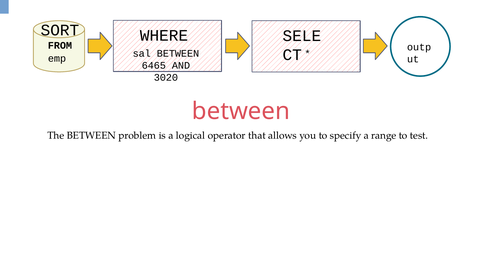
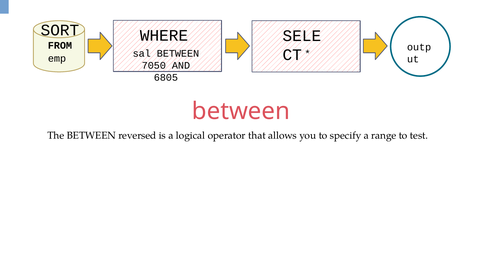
6465: 6465 -> 7050
3020: 3020 -> 6805
problem: problem -> reversed
